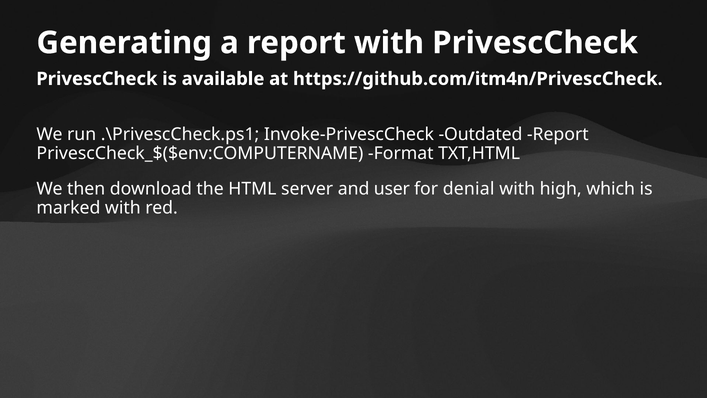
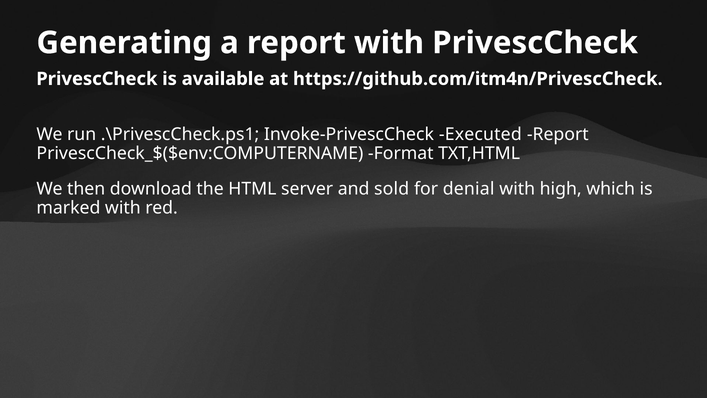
Outdated: Outdated -> Executed
user: user -> sold
